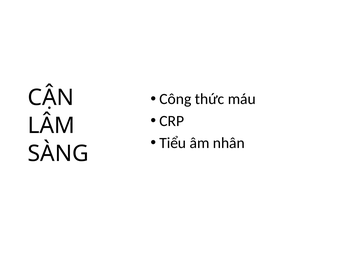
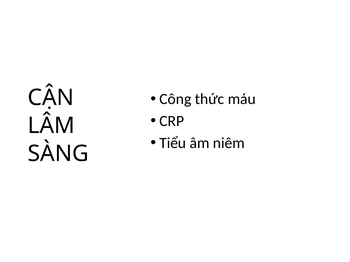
nhân: nhân -> niêm
